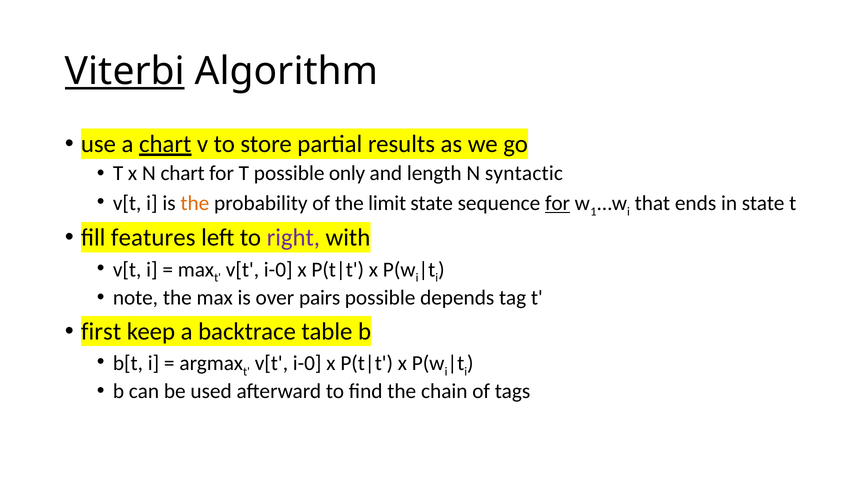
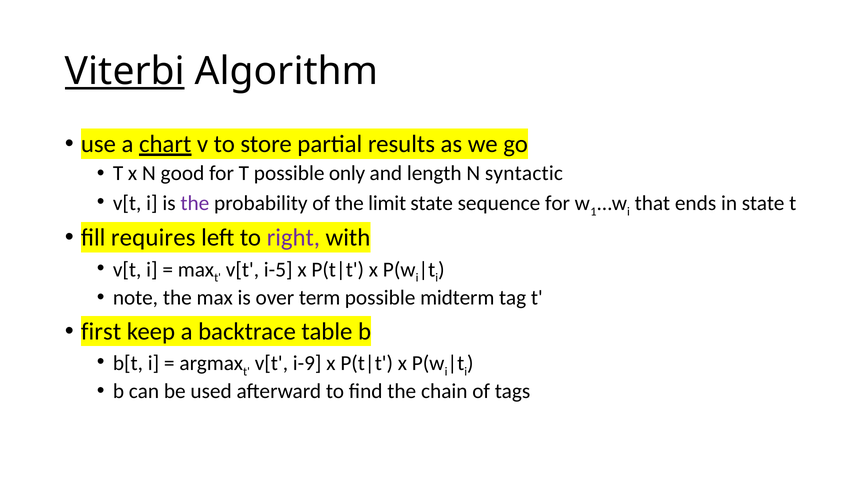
N chart: chart -> good
the at (195, 203) colour: orange -> purple
for at (558, 203) underline: present -> none
features: features -> requires
max t v[t i-0: i-0 -> i-5
pairs: pairs -> term
depends: depends -> midterm
i-0 at (307, 363): i-0 -> i-9
